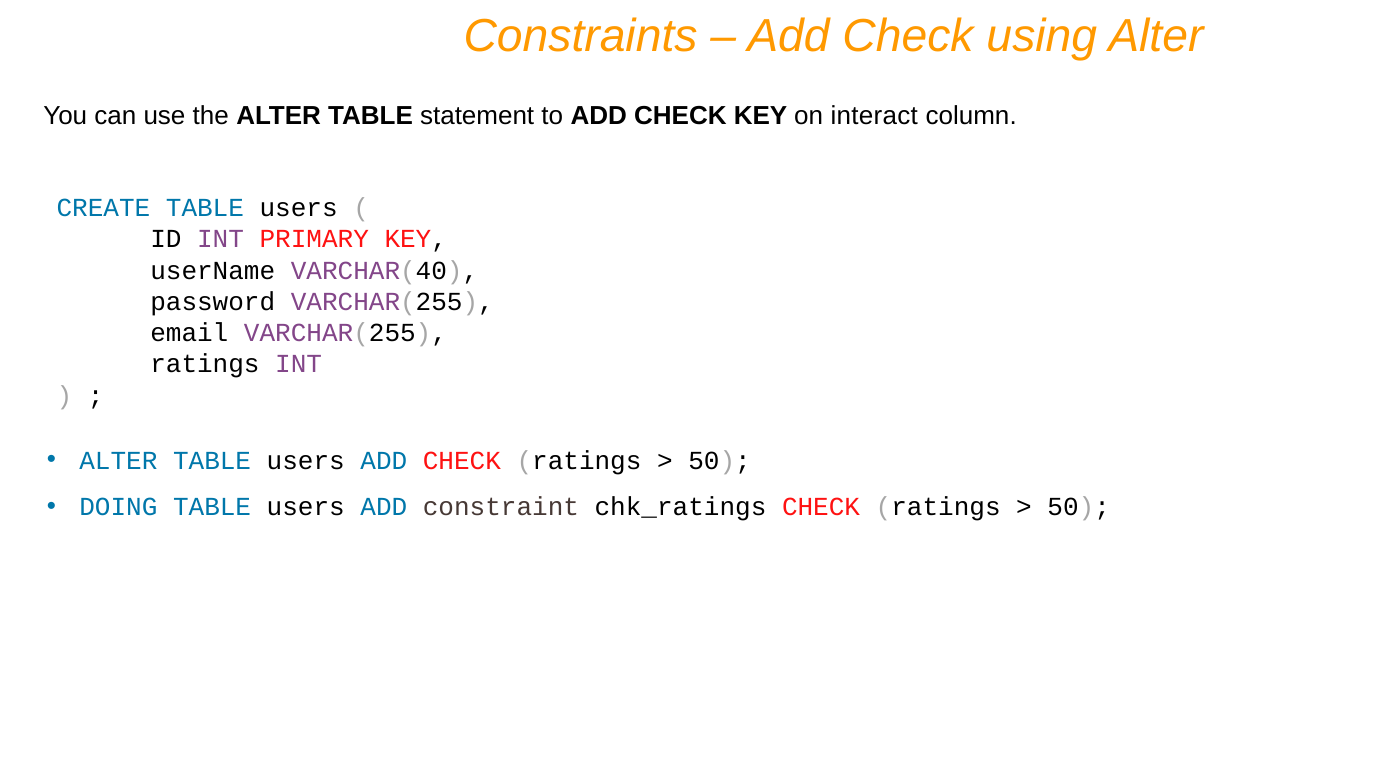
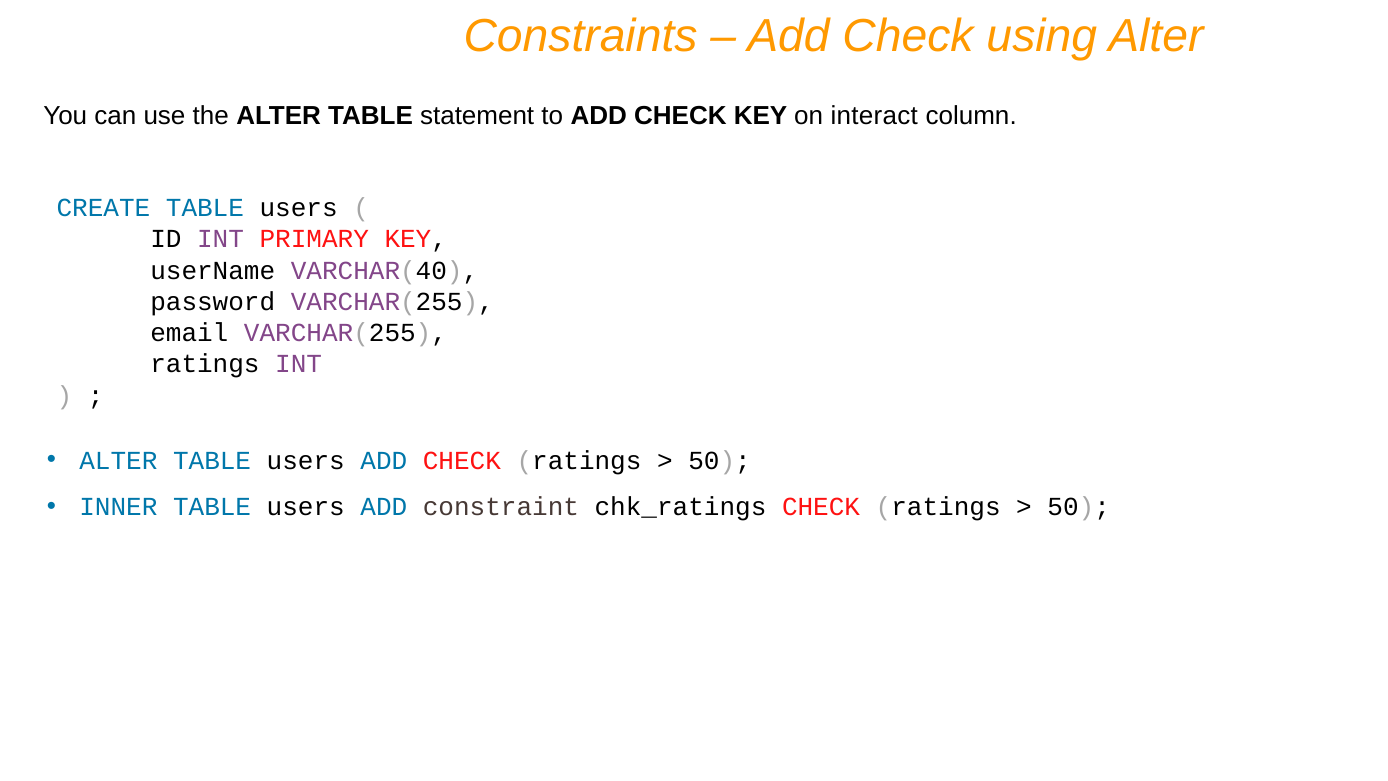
DOING: DOING -> INNER
